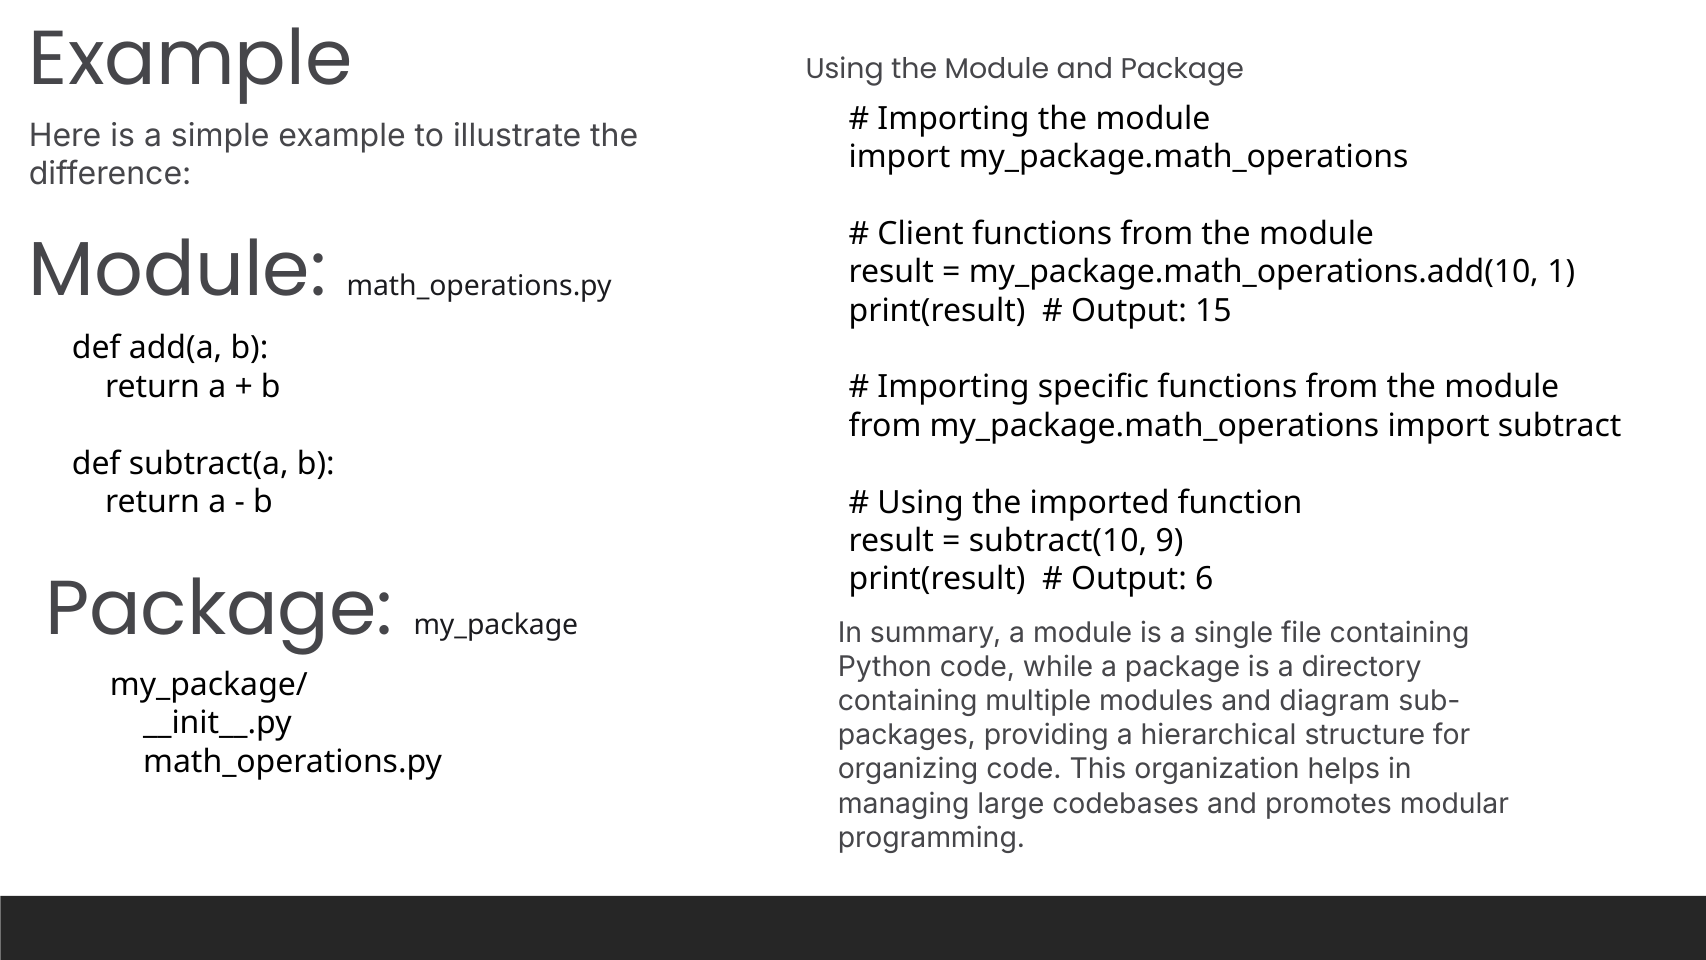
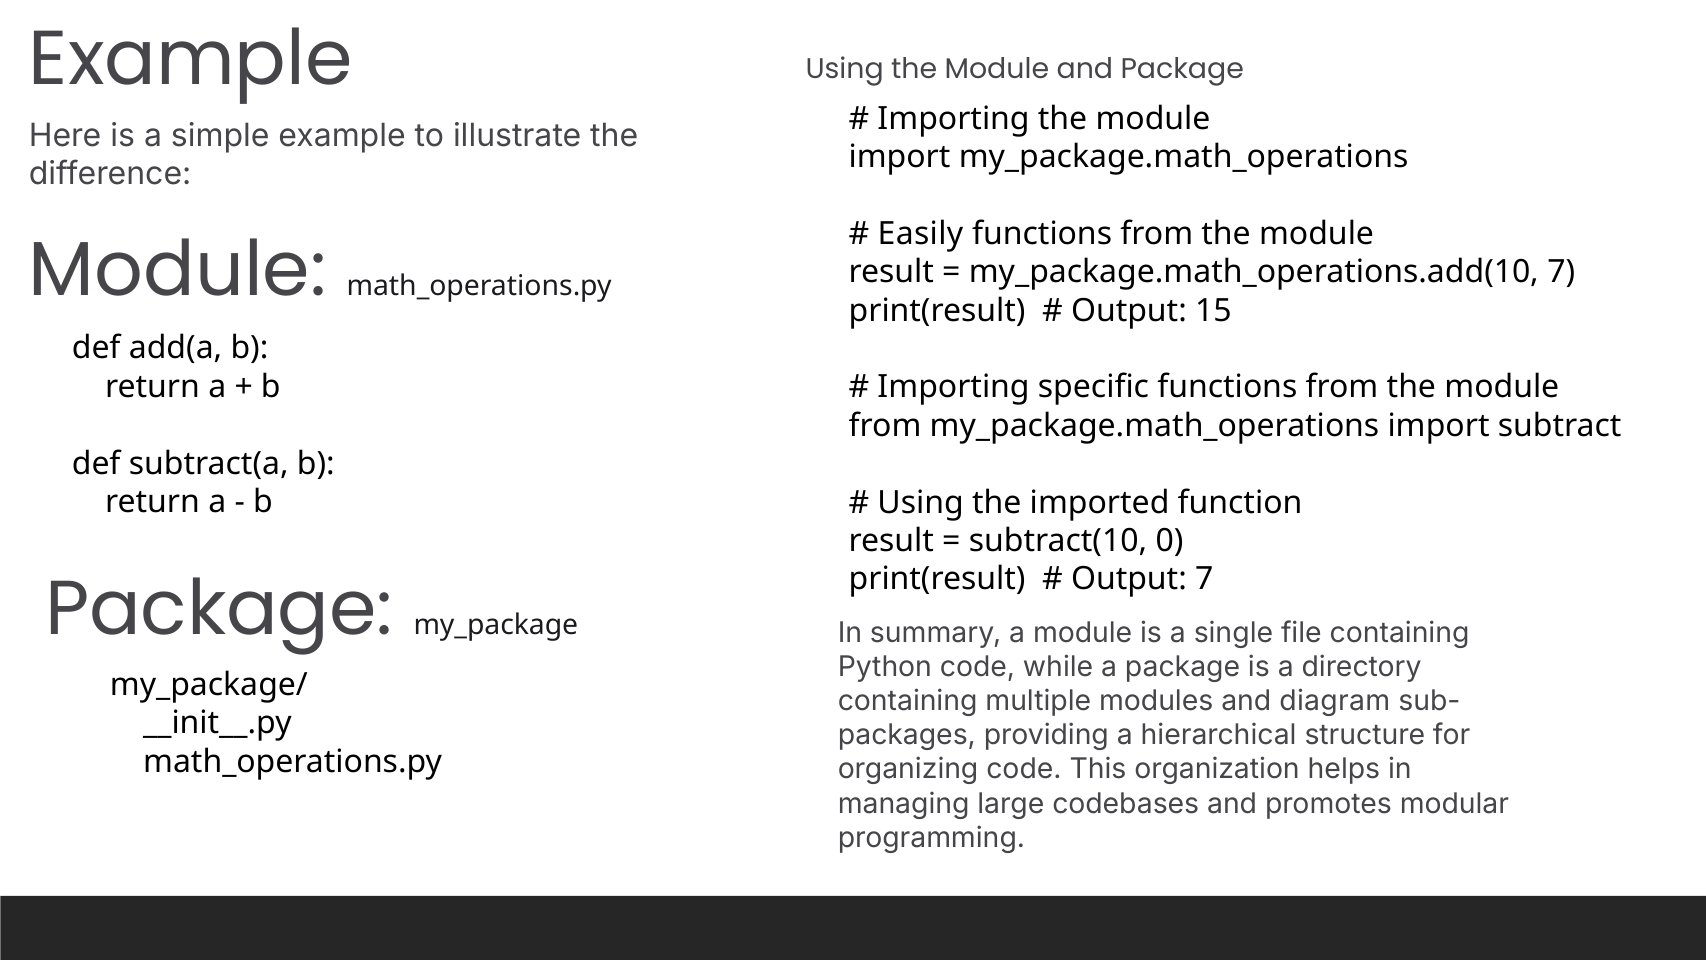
Client: Client -> Easily
my_package.math_operations.add(10 1: 1 -> 7
9: 9 -> 0
Output 6: 6 -> 7
